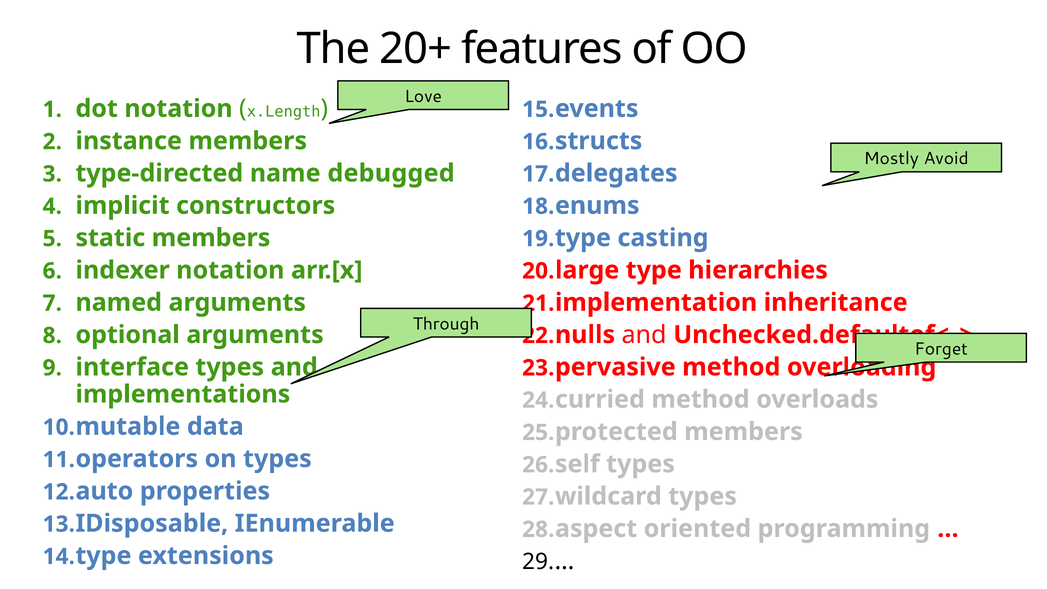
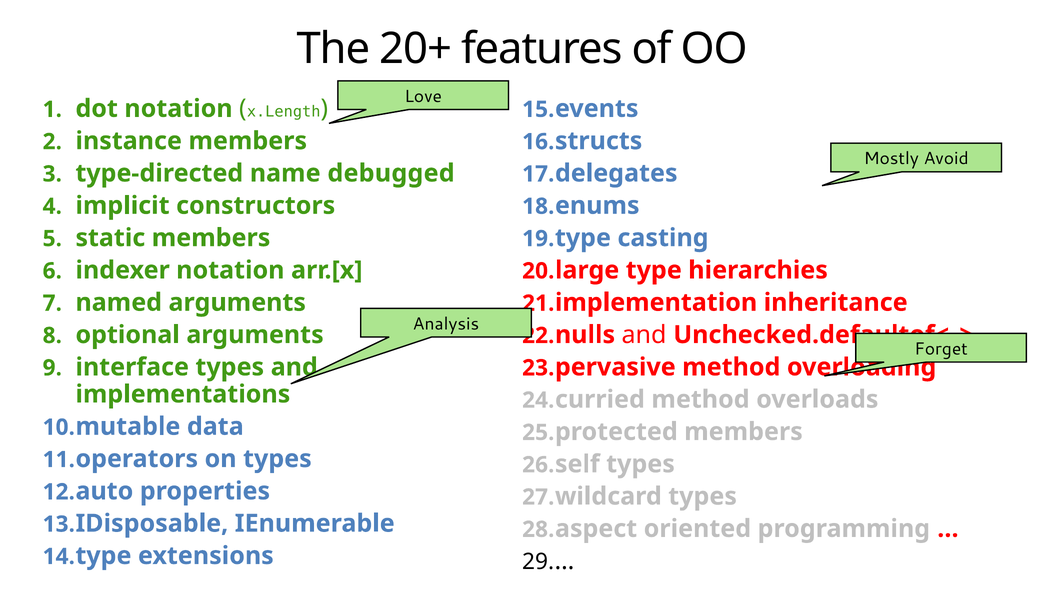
Through: Through -> Analysis
